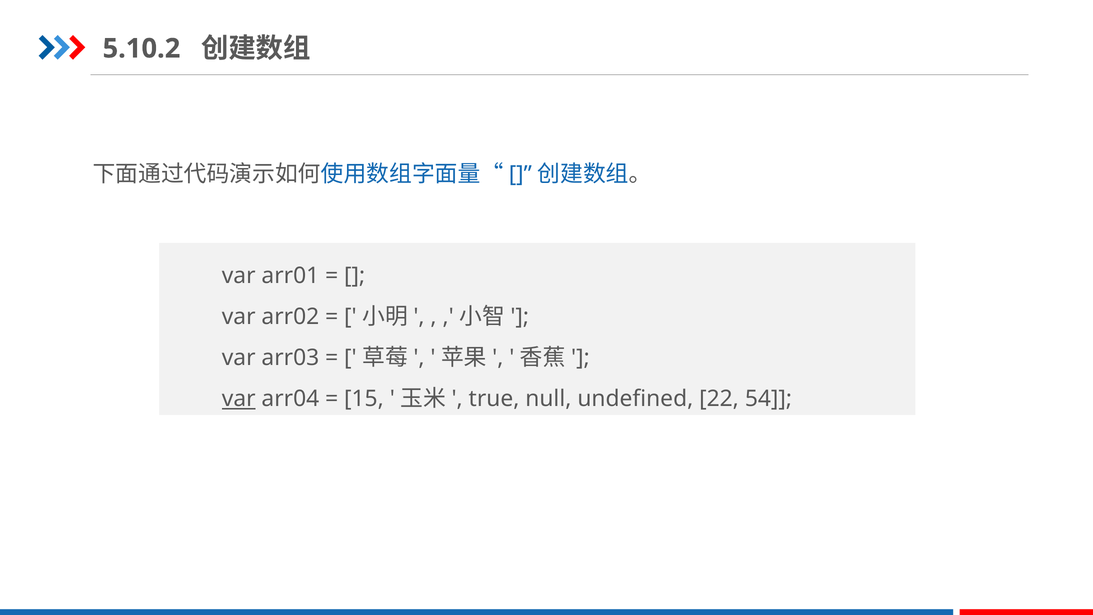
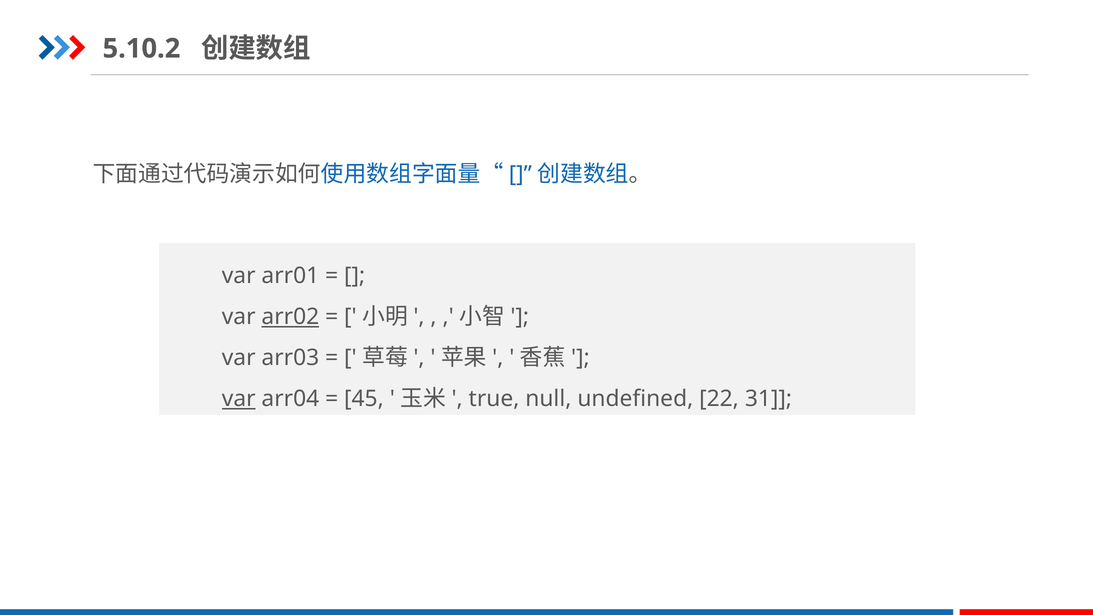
arr02 underline: none -> present
15: 15 -> 45
54: 54 -> 31
